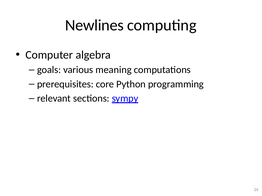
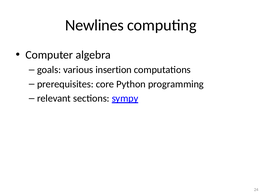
meaning: meaning -> insertion
